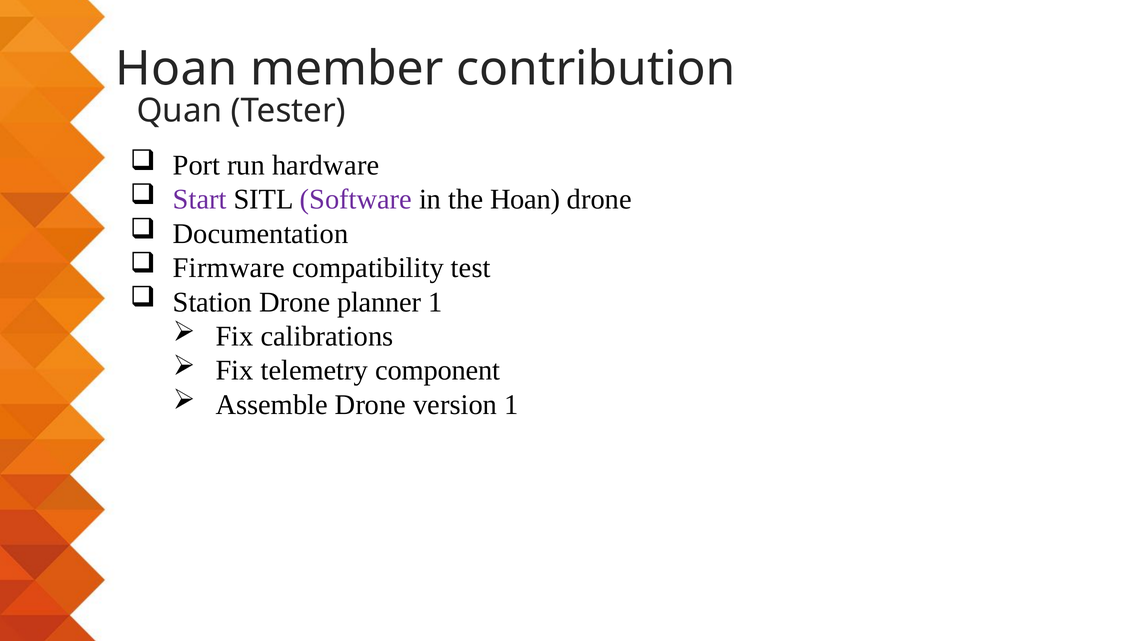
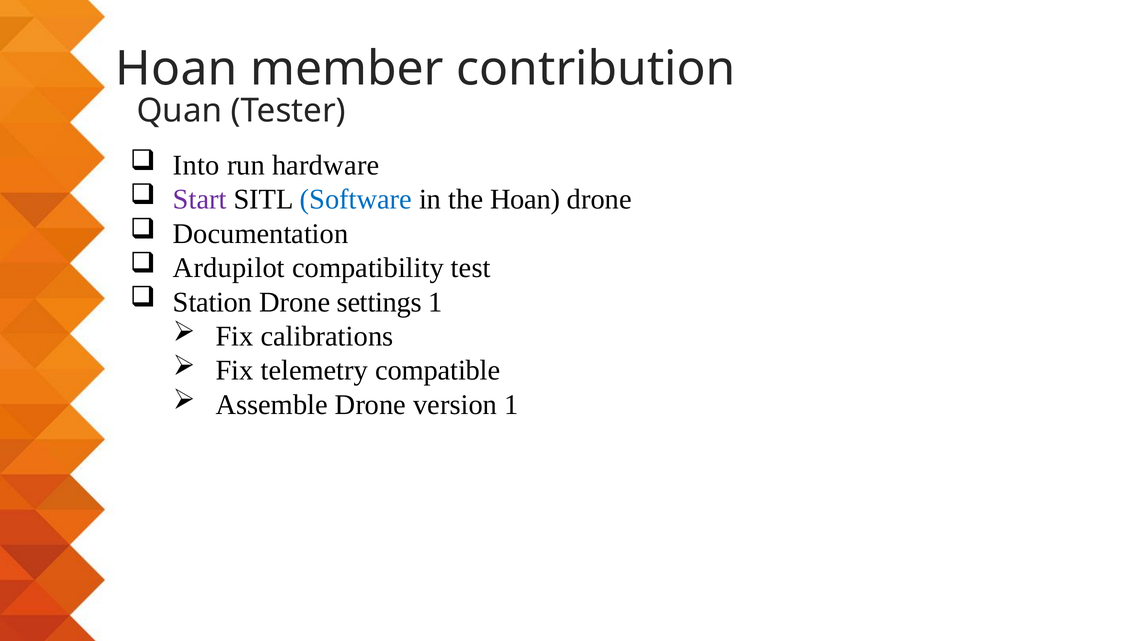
Port: Port -> Into
Software colour: purple -> blue
Firmware: Firmware -> Ardupilot
planner: planner -> settings
component: component -> compatible
